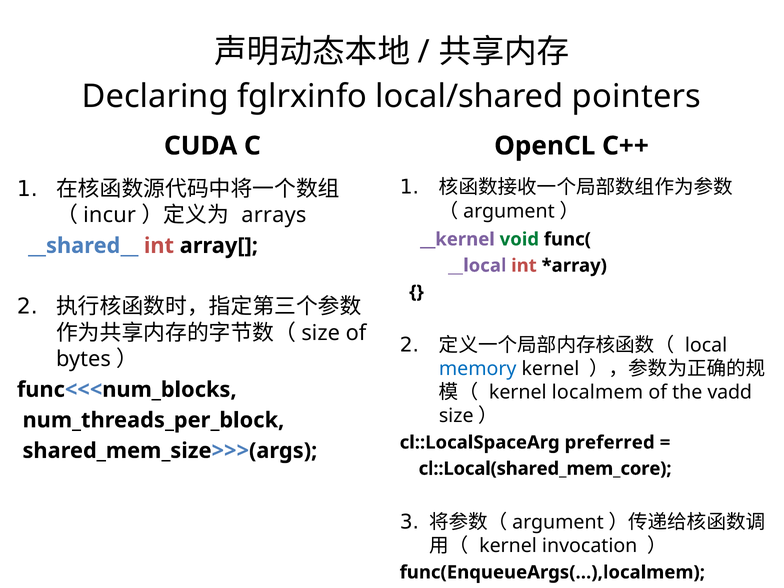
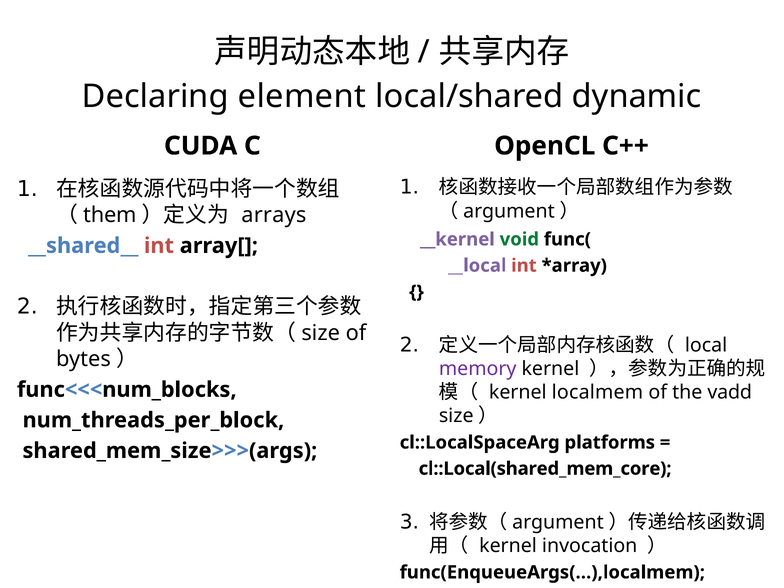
fglrxinfo: fglrxinfo -> element
pointers: pointers -> dynamic
incur: incur -> them
memory colour: blue -> purple
preferred: preferred -> platforms
